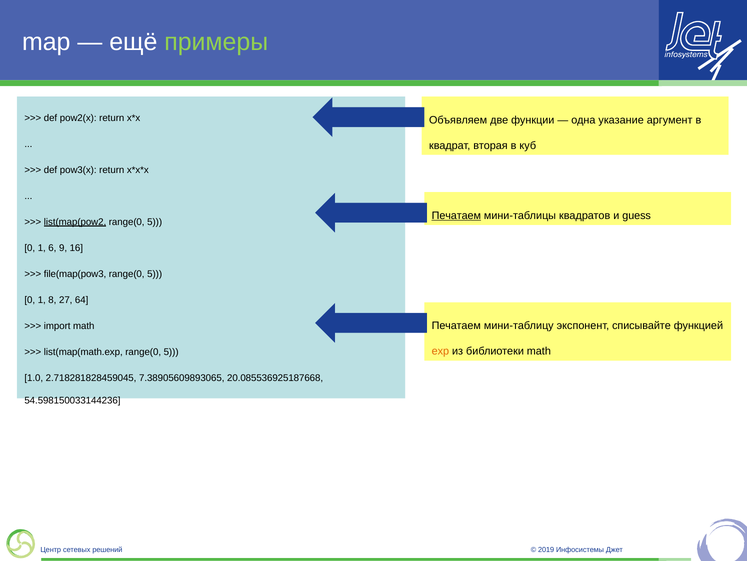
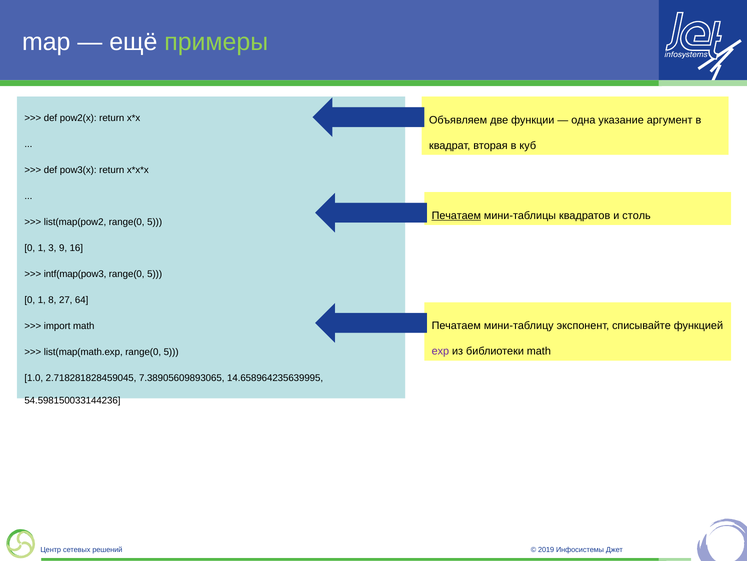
guess: guess -> столь
list(map(pow2 underline: present -> none
6: 6 -> 3
file(map(pow3: file(map(pow3 -> intf(map(pow3
exp colour: orange -> purple
20.085536925187668: 20.085536925187668 -> 14.658964235639995
